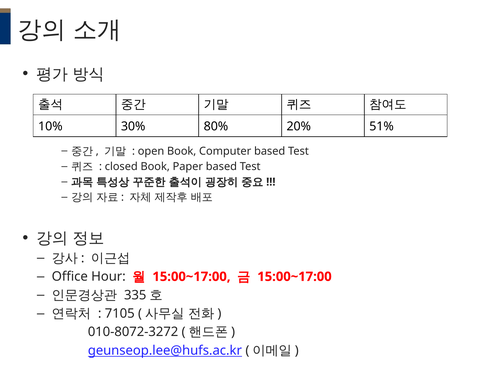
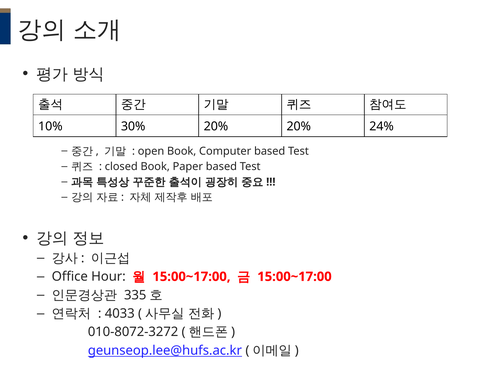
30% 80%: 80% -> 20%
51%: 51% -> 24%
7105: 7105 -> 4033
